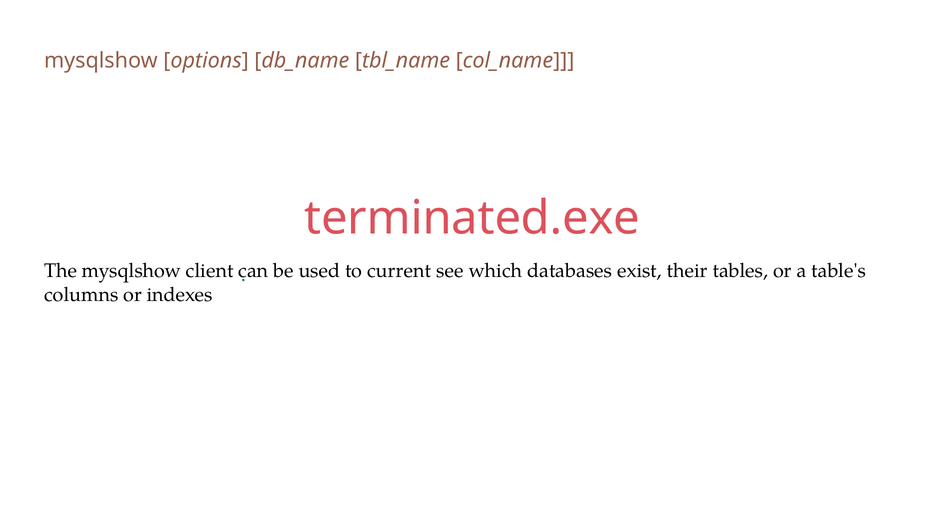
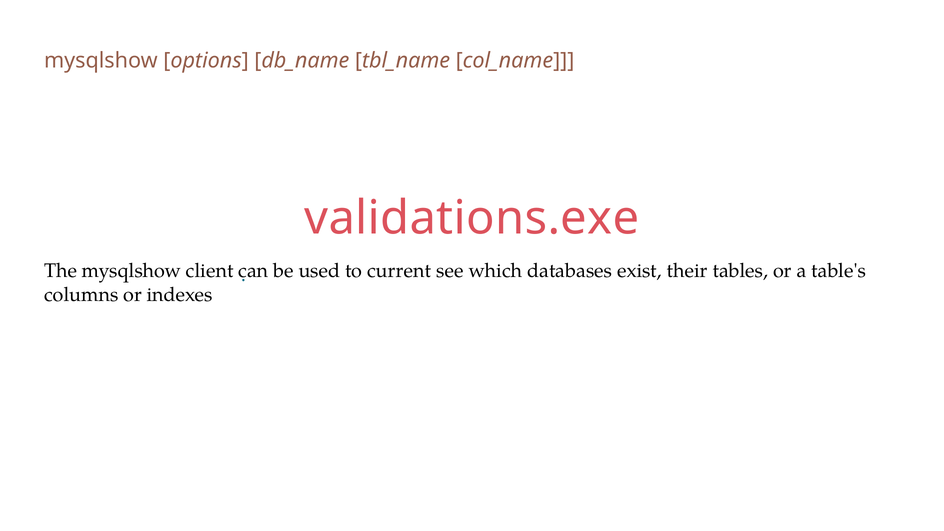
terminated.exe: terminated.exe -> validations.exe
